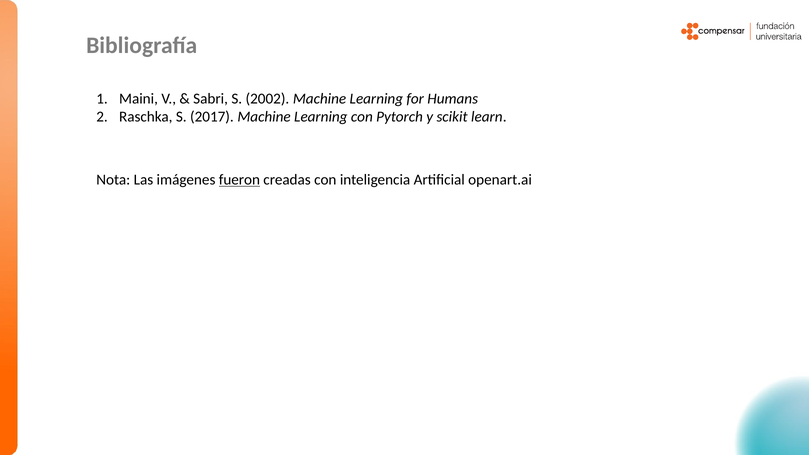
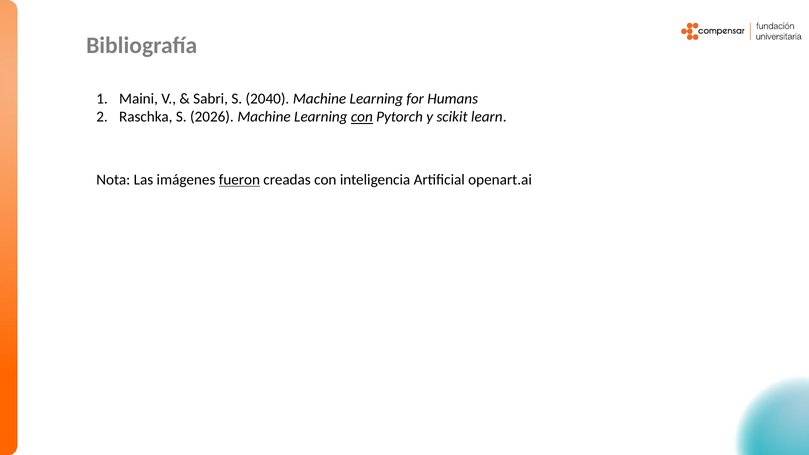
2002: 2002 -> 2040
2017: 2017 -> 2026
con at (362, 117) underline: none -> present
